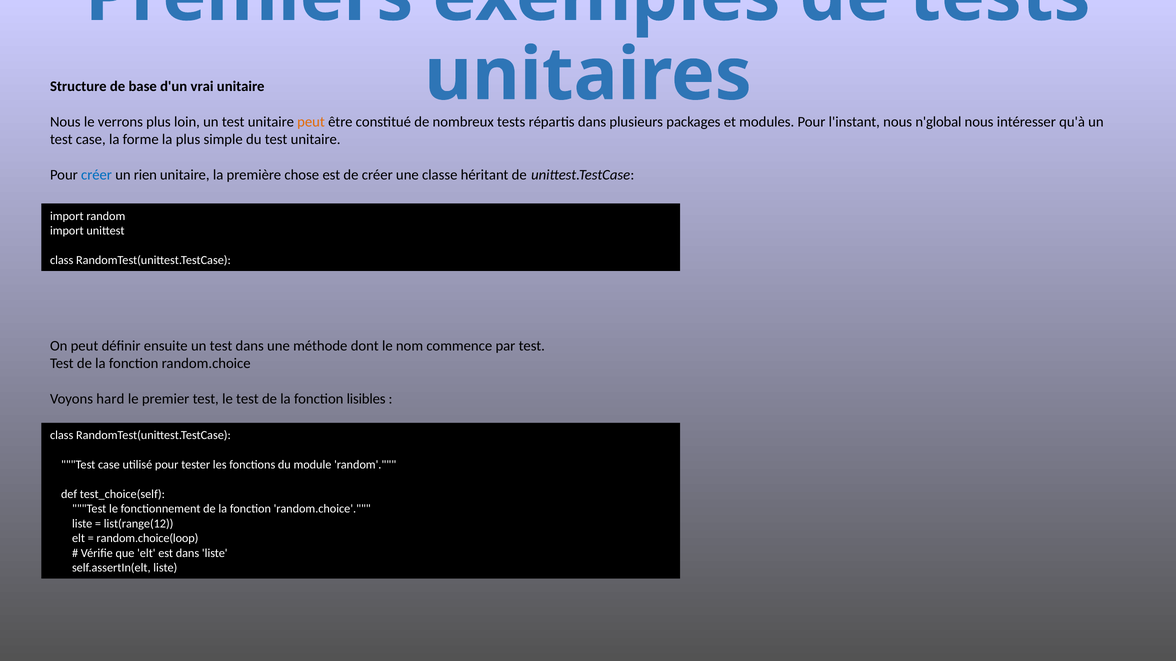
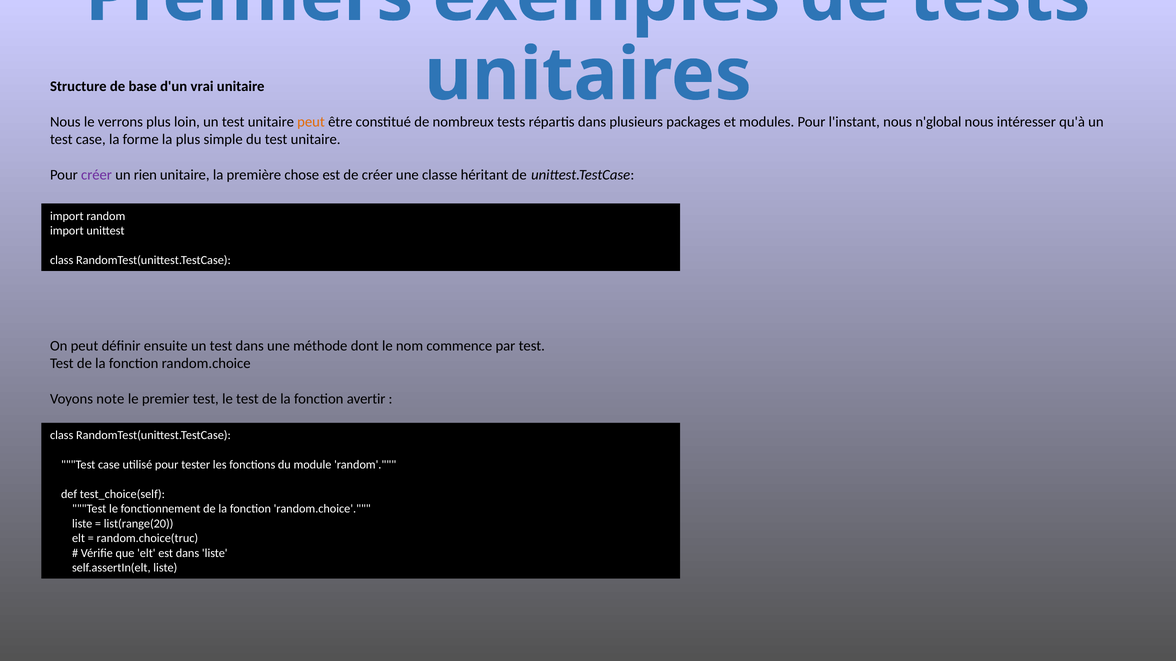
créer at (97, 175) colour: blue -> purple
hard: hard -> note
lisibles: lisibles -> avertir
list(range(12: list(range(12 -> list(range(20
random.choice(loop: random.choice(loop -> random.choice(truc
